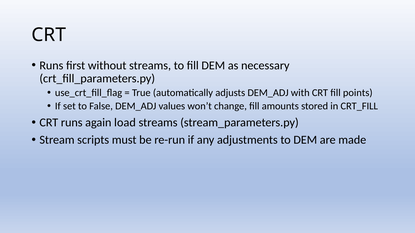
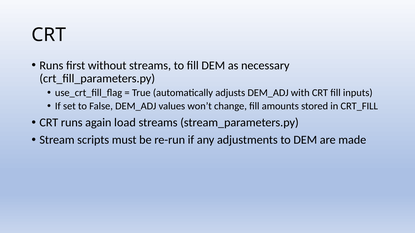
points: points -> inputs
